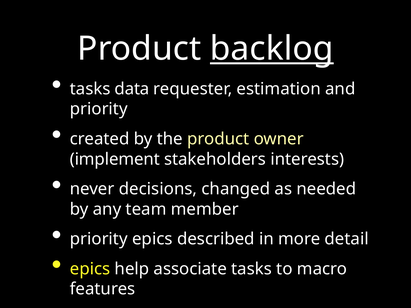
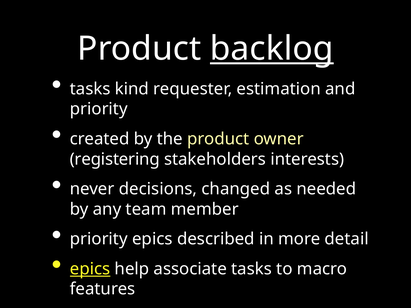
data: data -> kind
implement: implement -> registering
epics at (90, 269) underline: none -> present
